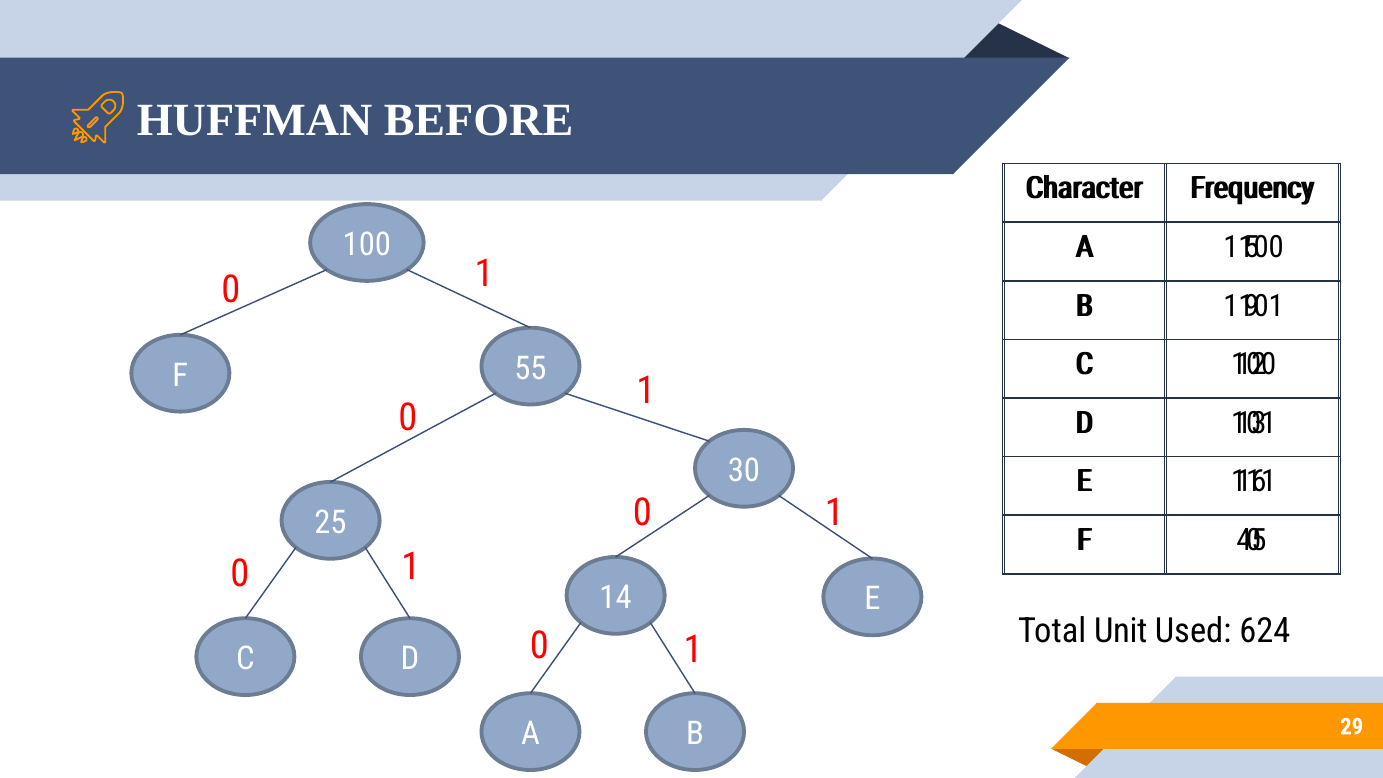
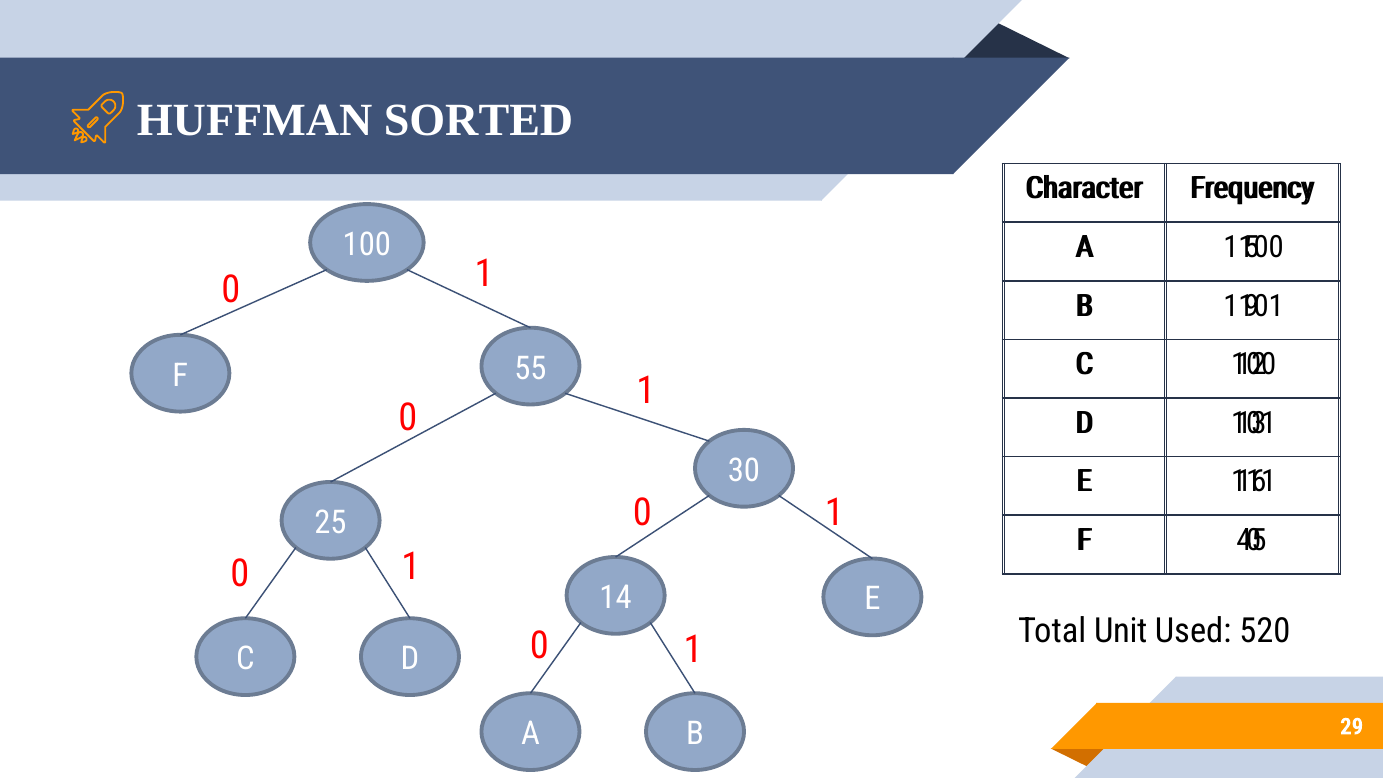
BEFORE: BEFORE -> SORTED
624: 624 -> 520
